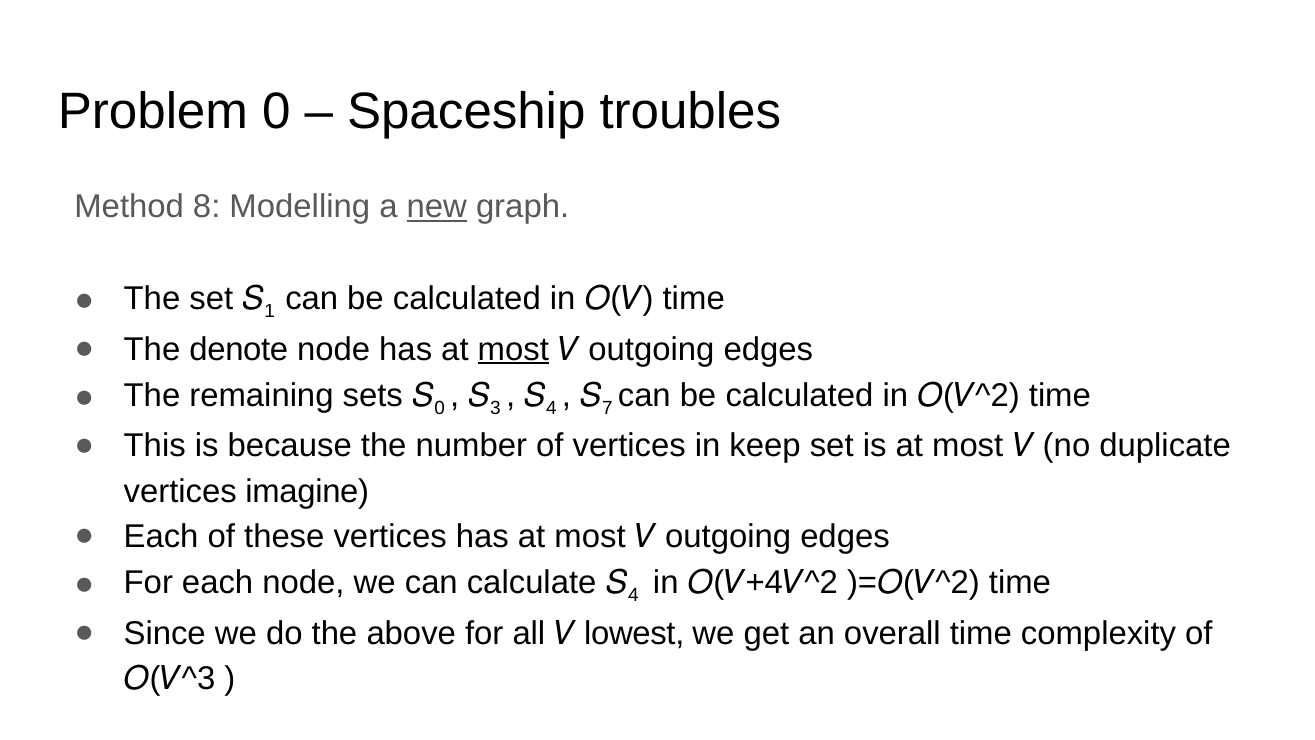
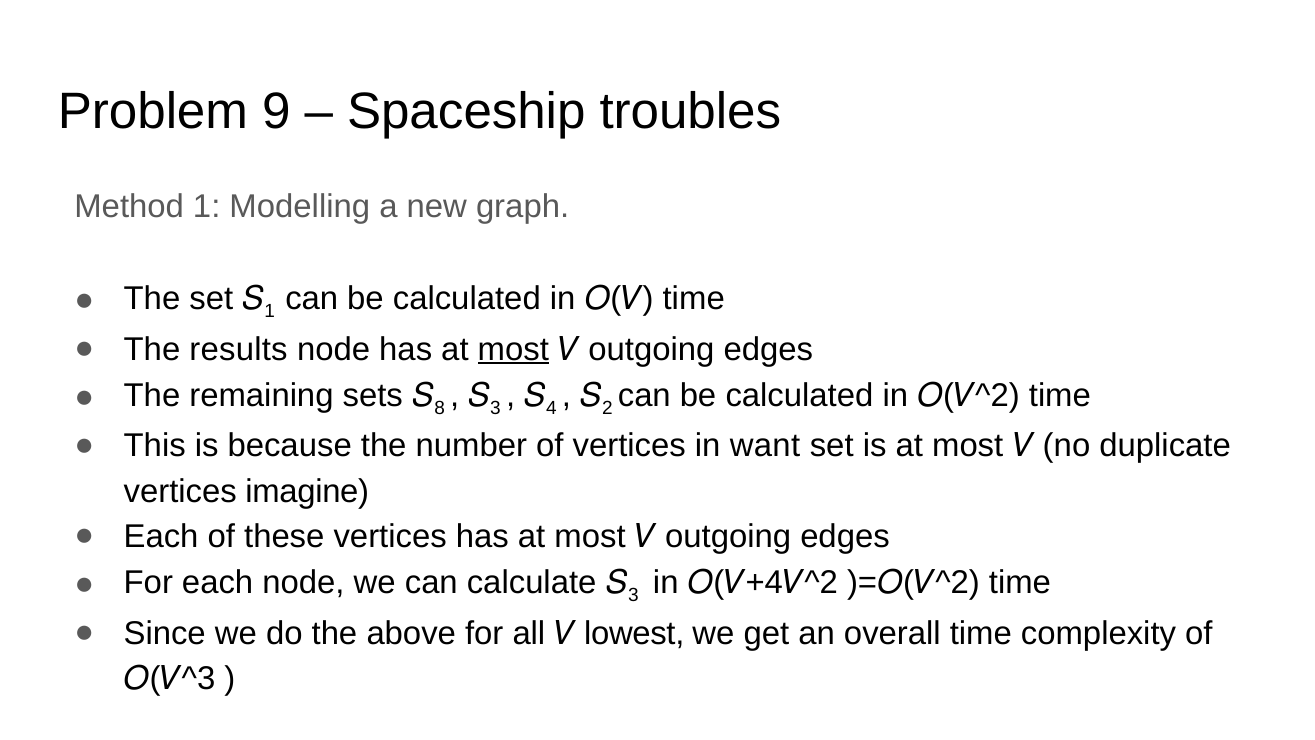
Problem 0: 0 -> 9
Method 8: 8 -> 1
new underline: present -> none
denote: denote -> results
0 at (440, 408): 0 -> 8
7: 7 -> 2
keep: keep -> want
4 at (633, 595): 4 -> 3
